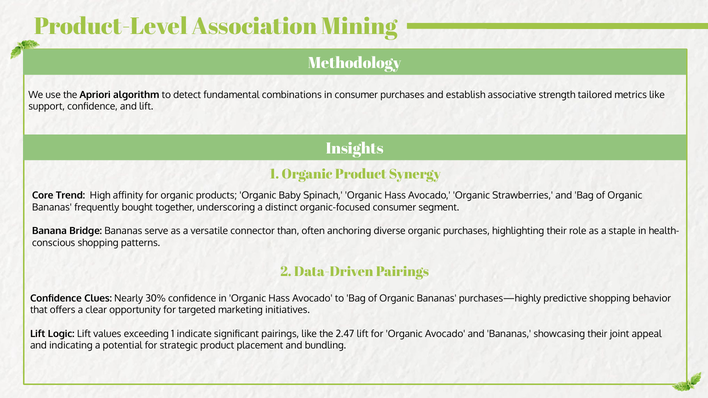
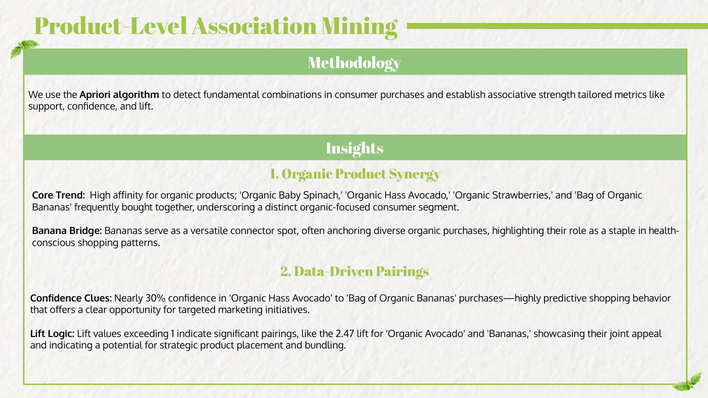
than: than -> spot
